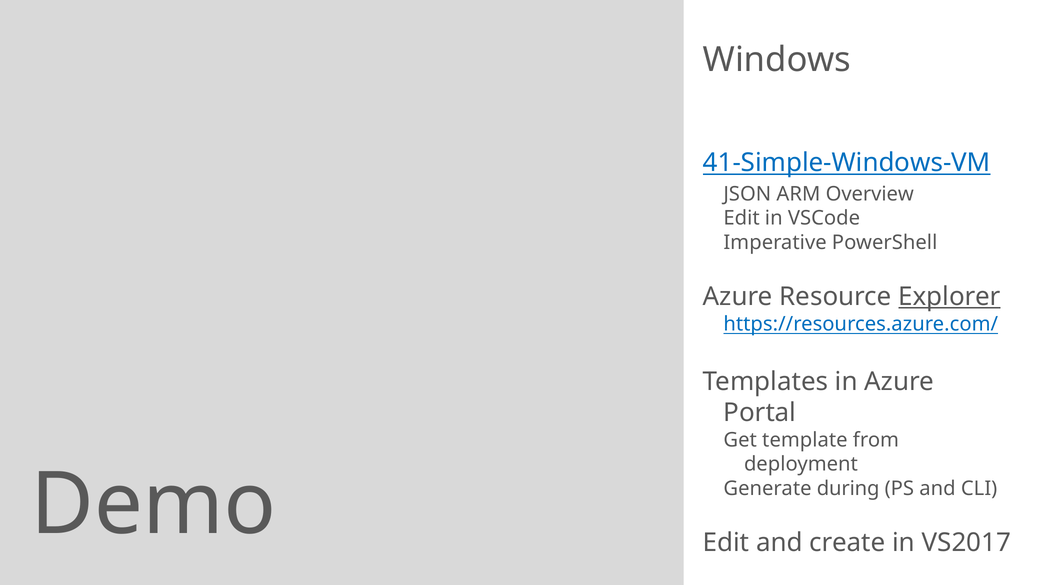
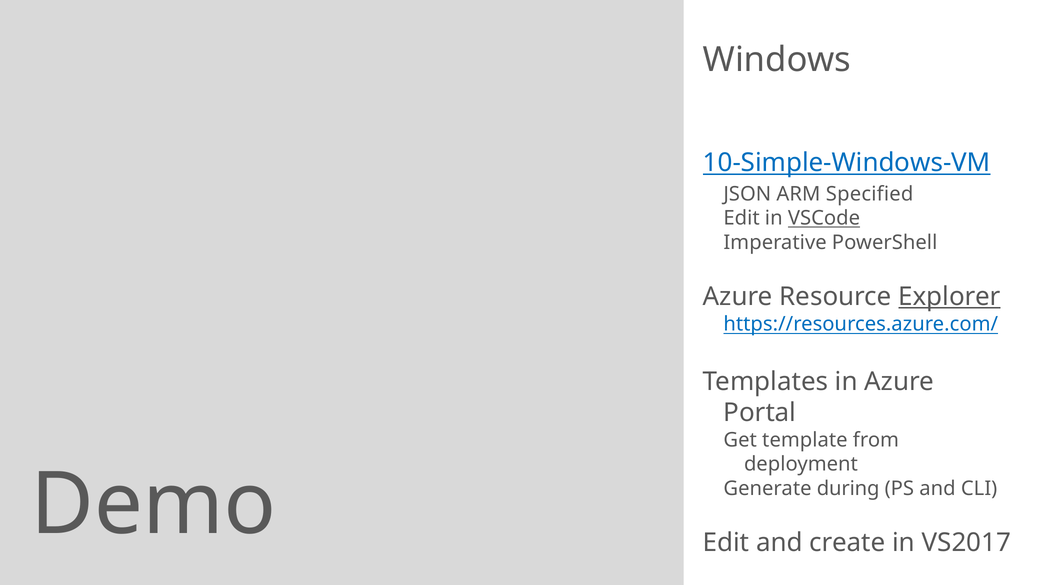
41-Simple-Windows-VM: 41-Simple-Windows-VM -> 10-Simple-Windows-VM
Overview: Overview -> Specified
VSCode underline: none -> present
